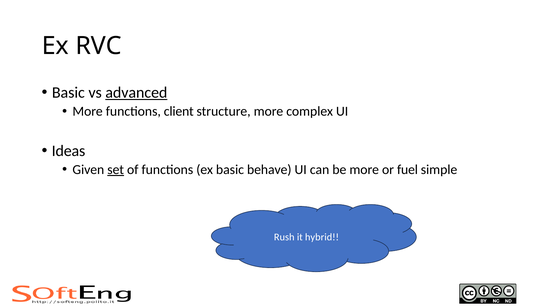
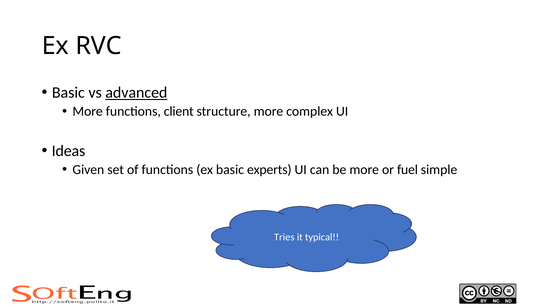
set underline: present -> none
behave: behave -> experts
Rush: Rush -> Tries
hybrid: hybrid -> typical
